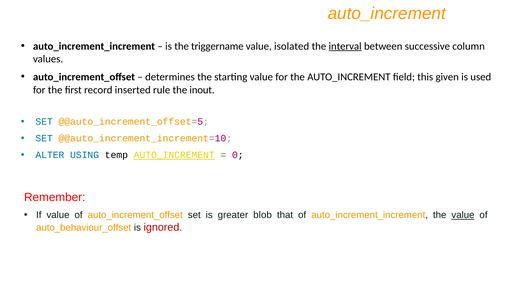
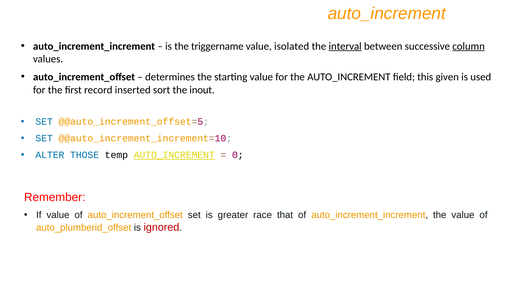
column underline: none -> present
rule: rule -> sort
USING: USING -> THOSE
blob: blob -> race
value at (463, 215) underline: present -> none
auto_behaviour_offset: auto_behaviour_offset -> auto_plumberid_offset
